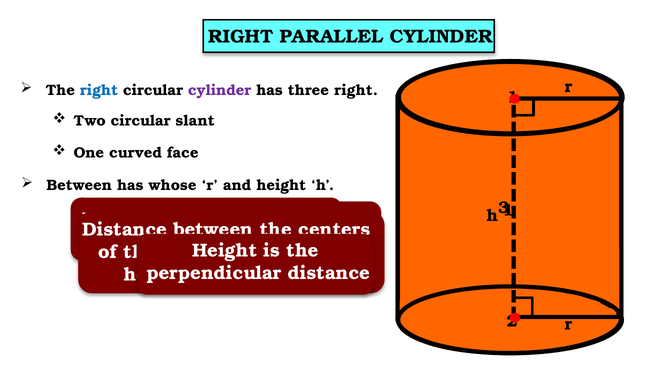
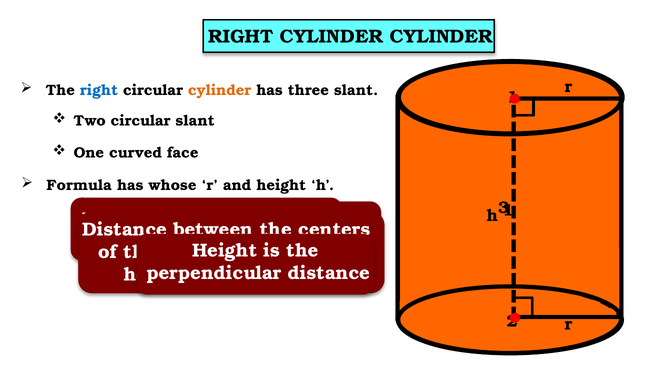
RIGHT PARALLEL: PARALLEL -> CYLINDER
cylinder at (220, 90) colour: purple -> orange
three right: right -> slant
Between at (79, 186): Between -> Formula
